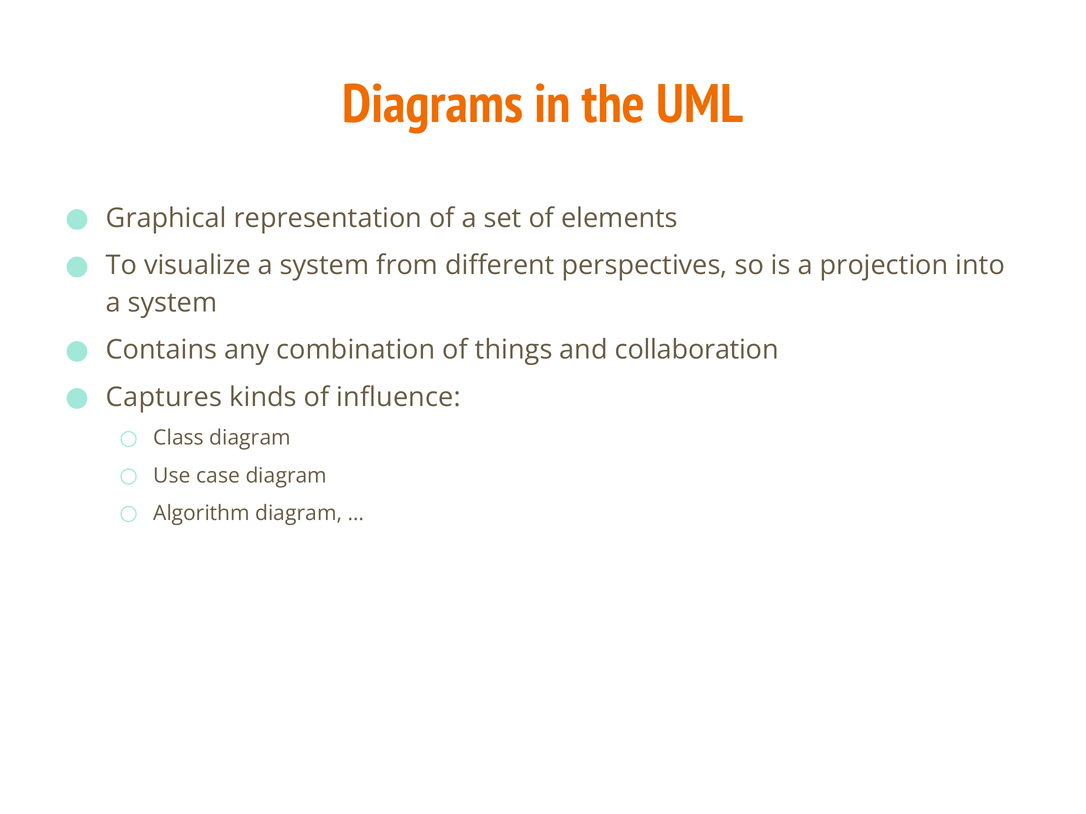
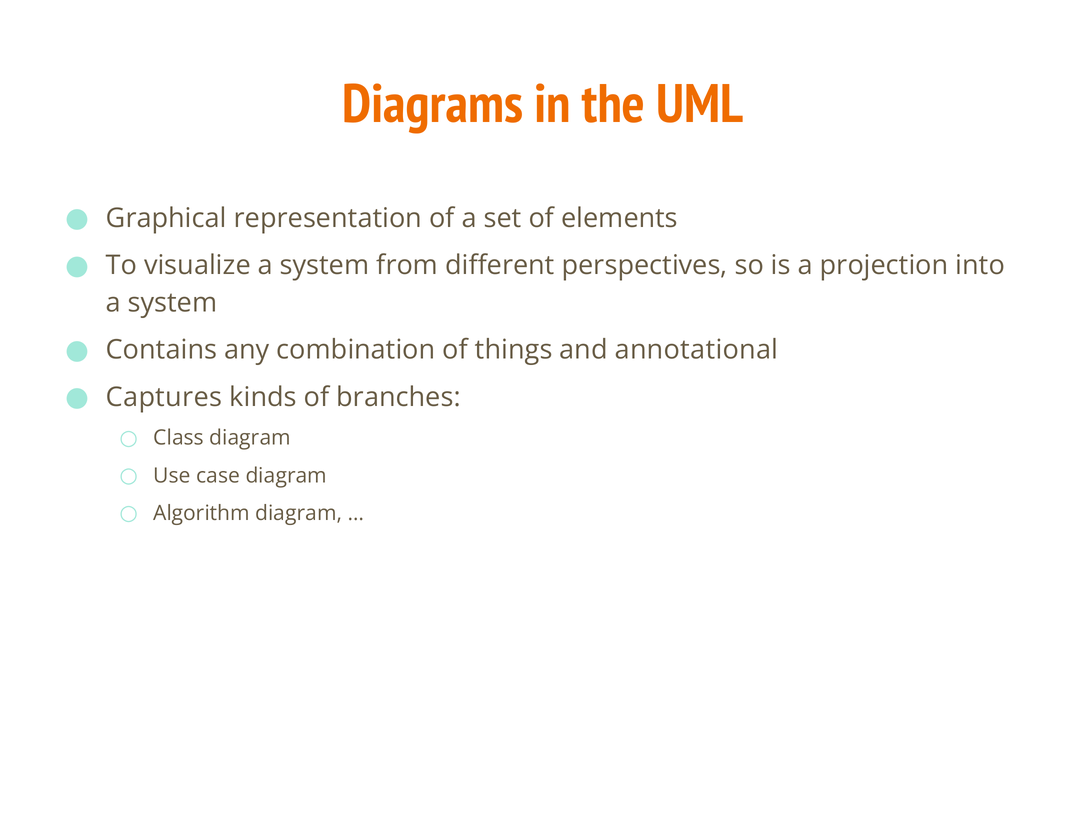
collaboration: collaboration -> annotational
influence: influence -> branches
